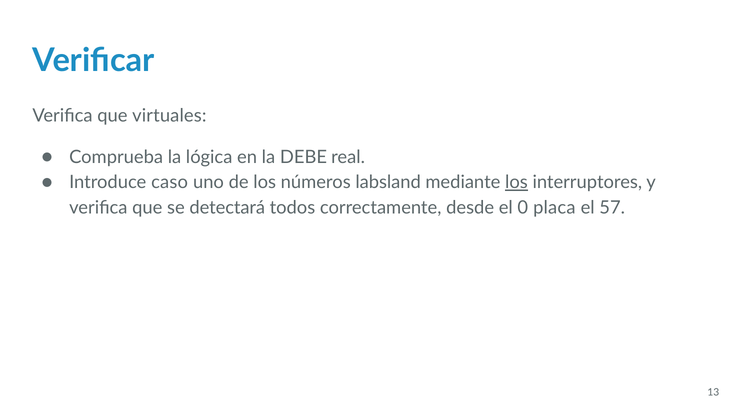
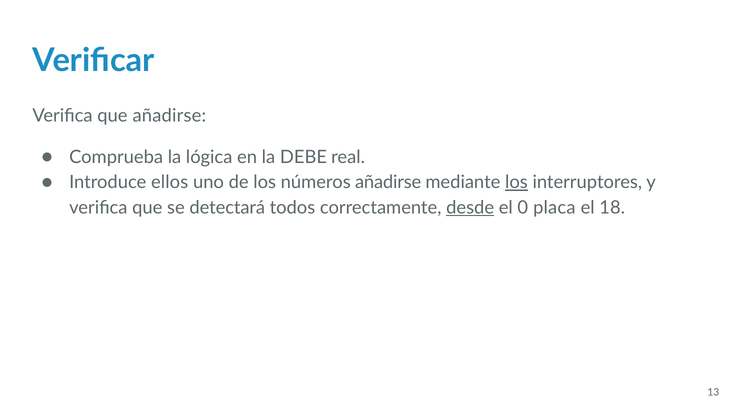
que virtuales: virtuales -> añadirse
caso: caso -> ellos
números labsland: labsland -> añadirse
desde underline: none -> present
57: 57 -> 18
